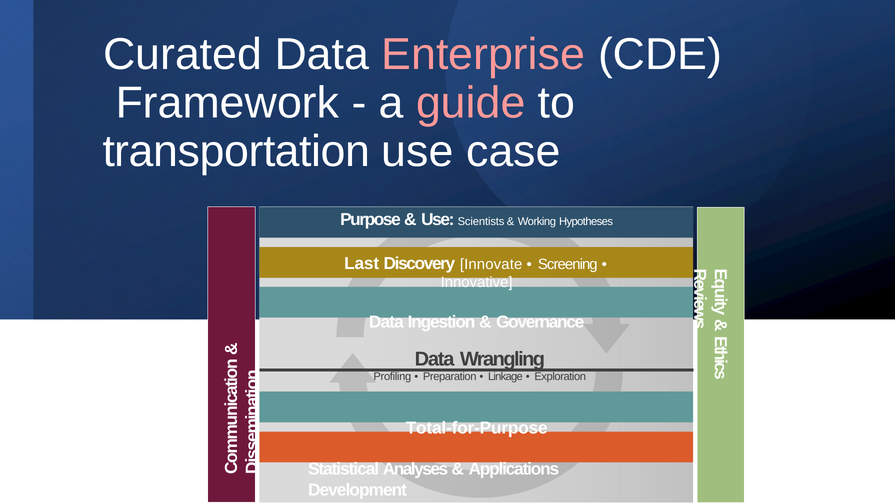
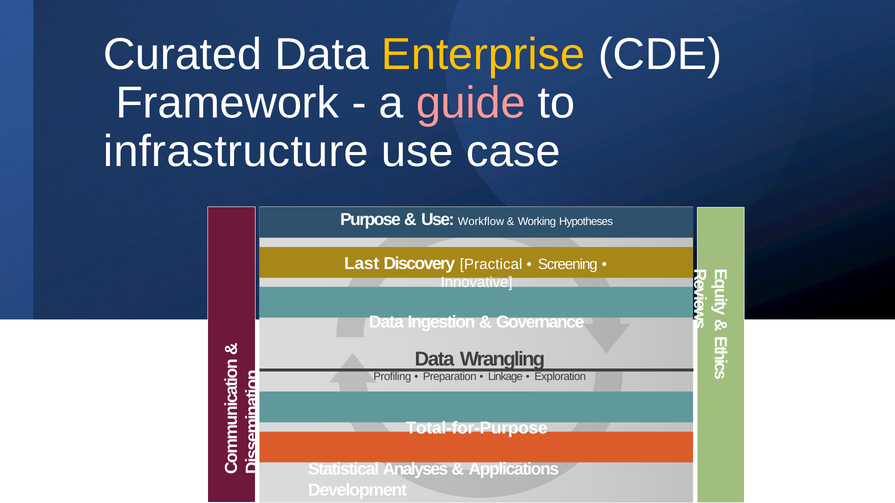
Enterprise colour: pink -> yellow
transportation: transportation -> infrastructure
Scientists: Scientists -> Workflow
Innovate: Innovate -> Practical
